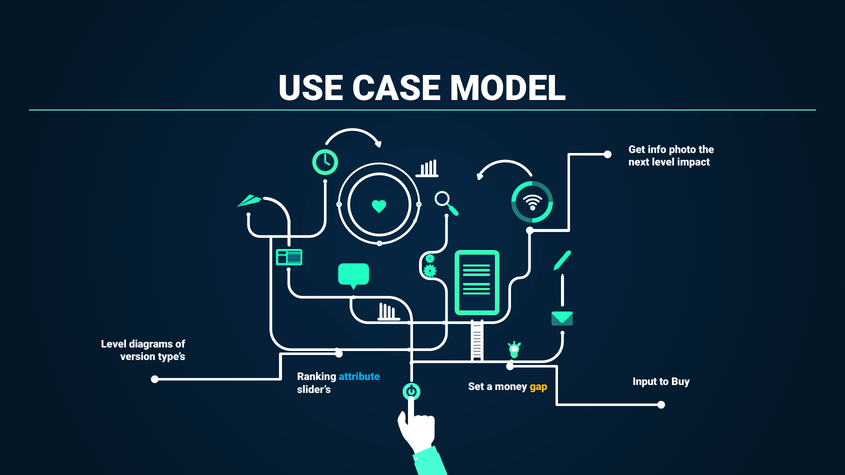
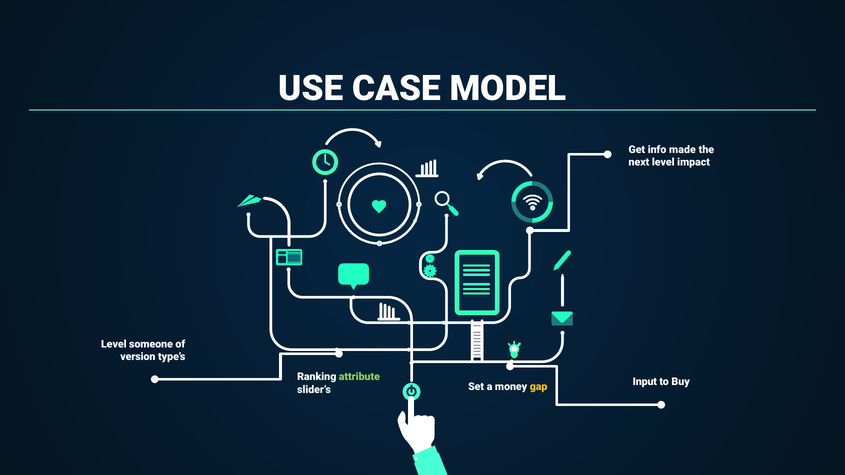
photo: photo -> made
diagrams: diagrams -> someone
attribute colour: light blue -> light green
